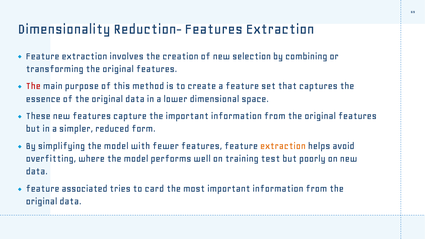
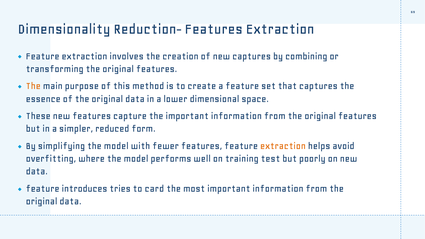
new selection: selection -> captures
The at (33, 86) colour: red -> orange
associated: associated -> introduces
